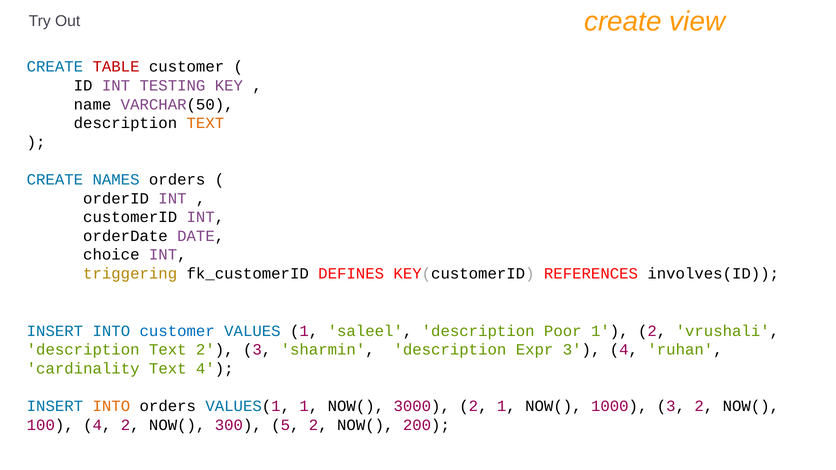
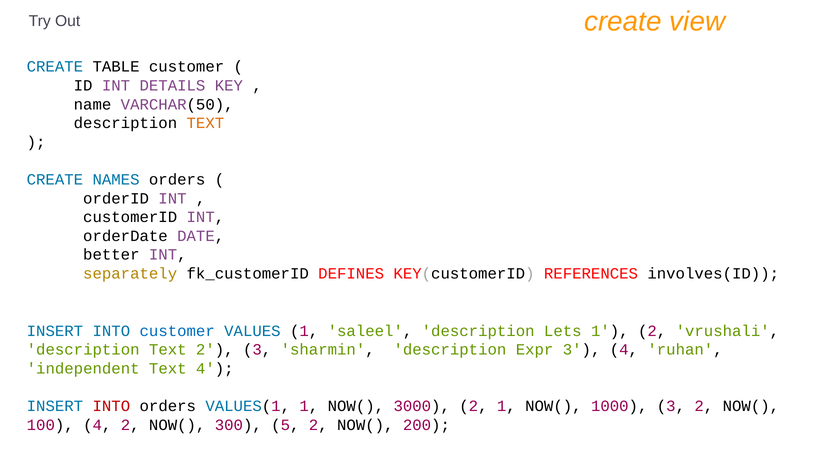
TABLE colour: red -> black
TESTING: TESTING -> DETAILS
choice: choice -> better
triggering: triggering -> separately
Poor: Poor -> Lets
cardinality: cardinality -> independent
INTO at (111, 406) colour: orange -> red
